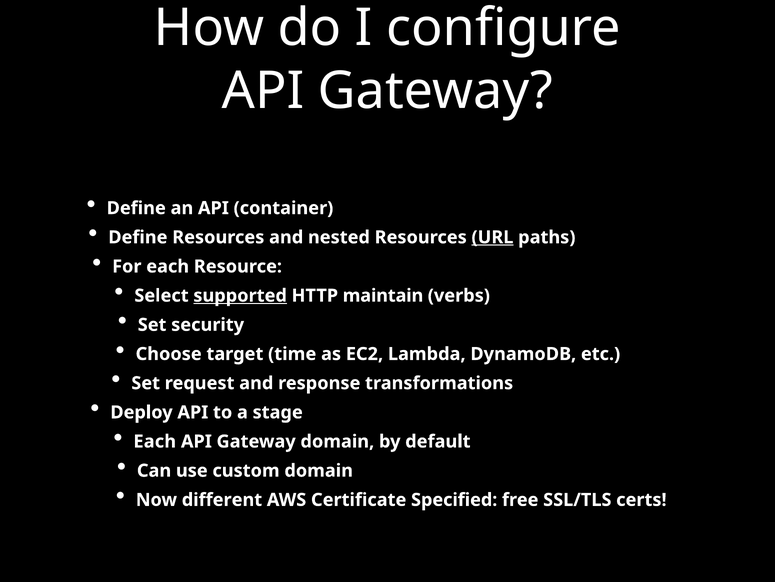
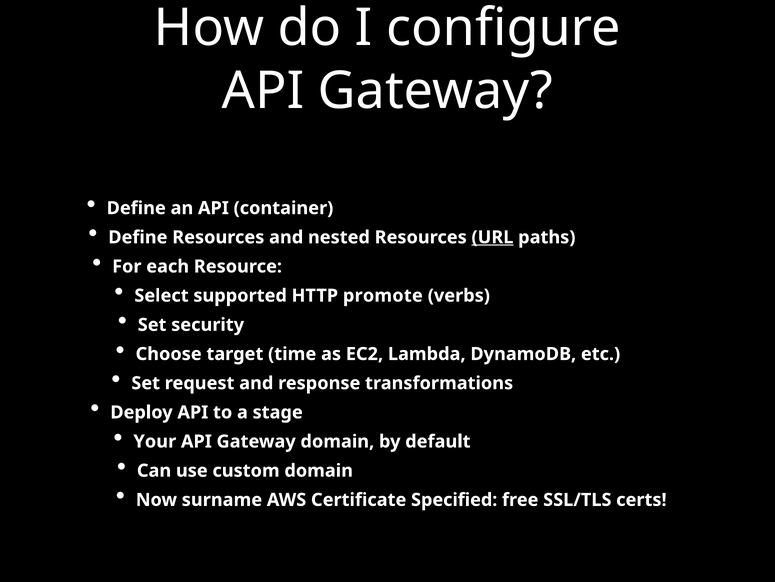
supported underline: present -> none
maintain: maintain -> promote
Each at (155, 441): Each -> Your
different: different -> surname
